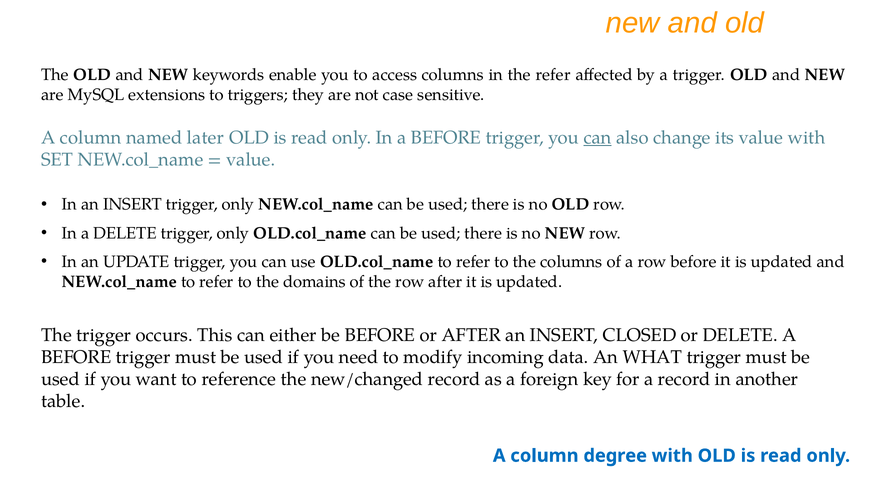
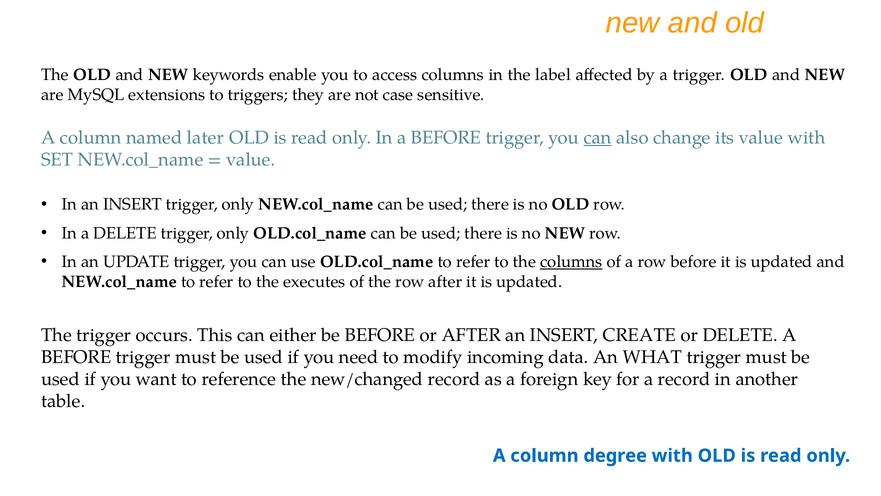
the refer: refer -> label
columns at (571, 262) underline: none -> present
domains: domains -> executes
CLOSED: CLOSED -> CREATE
